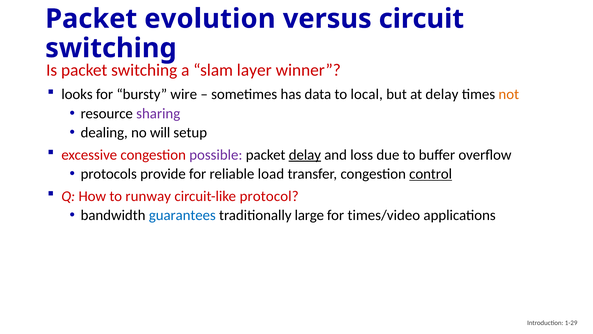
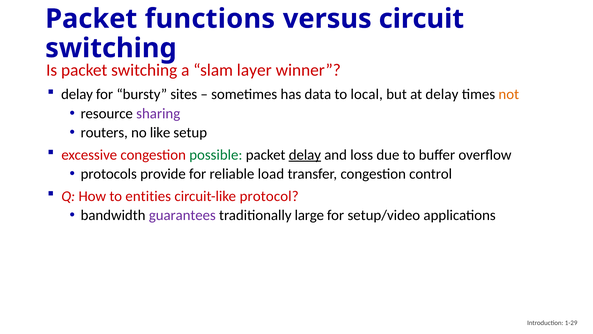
evolution: evolution -> functions
looks at (77, 94): looks -> delay
wire: wire -> sites
dealing: dealing -> routers
will: will -> like
possible colour: purple -> green
control underline: present -> none
runway: runway -> entities
guarantees colour: blue -> purple
times/video: times/video -> setup/video
